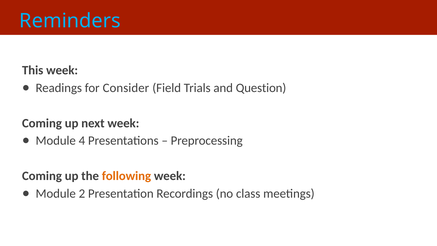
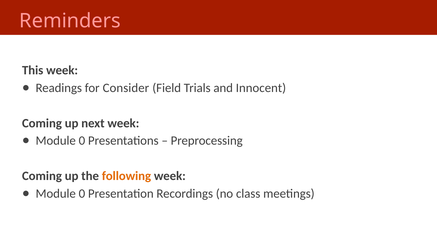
Reminders colour: light blue -> pink
Question: Question -> Innocent
4 at (82, 141): 4 -> 0
2 at (82, 193): 2 -> 0
